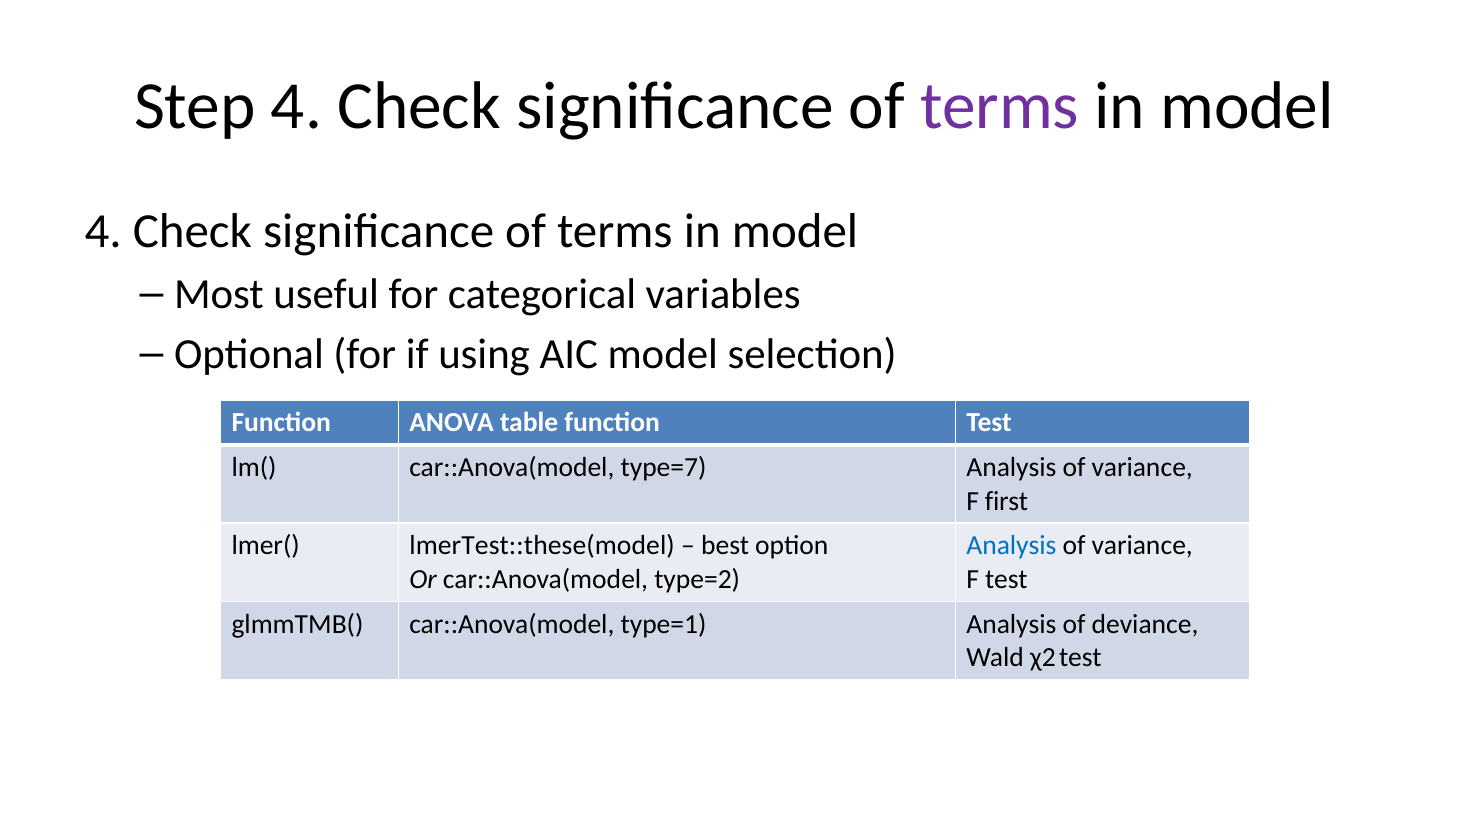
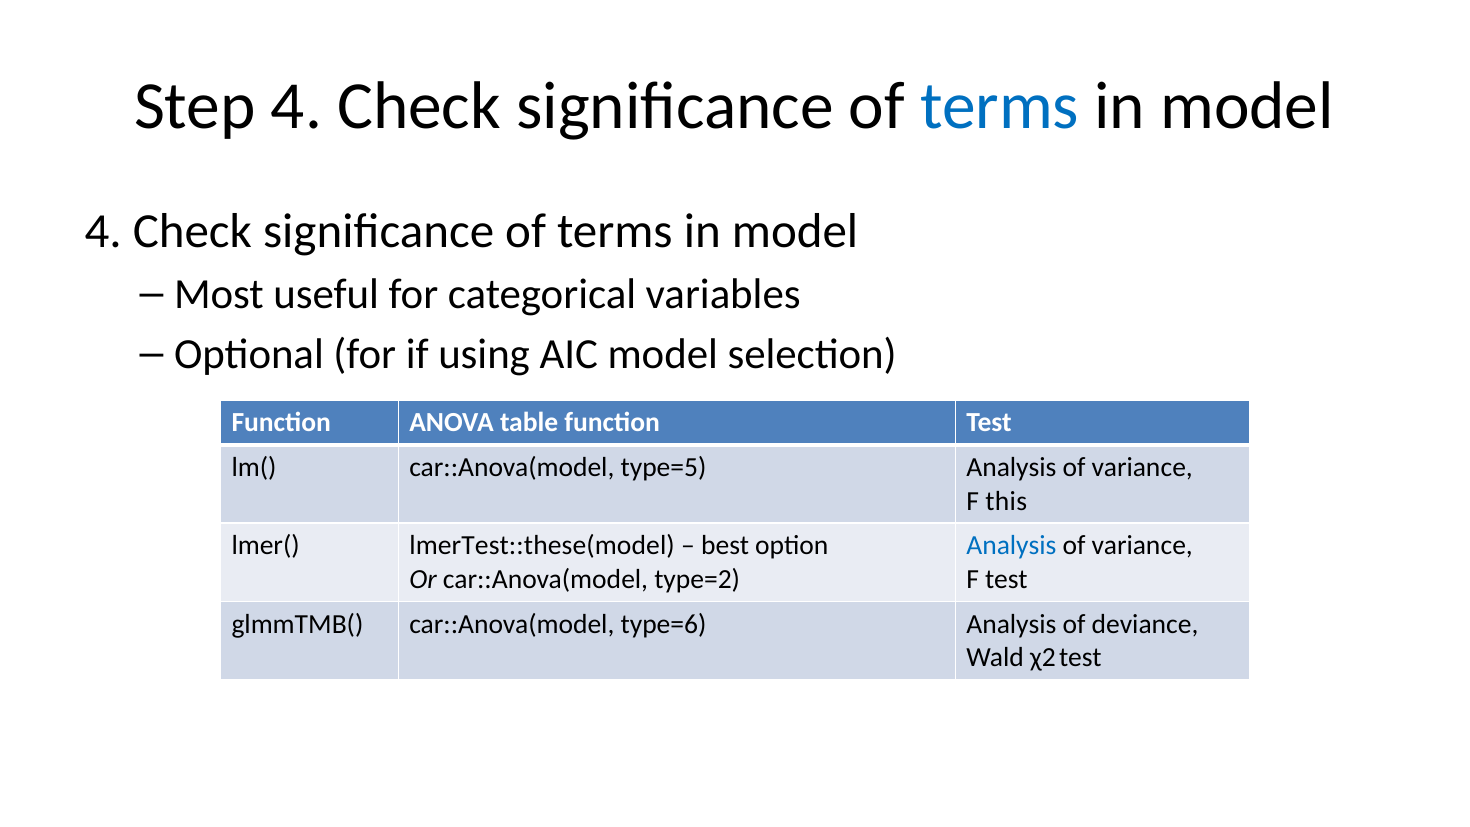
terms at (1000, 107) colour: purple -> blue
type=7: type=7 -> type=5
first: first -> this
type=1: type=1 -> type=6
